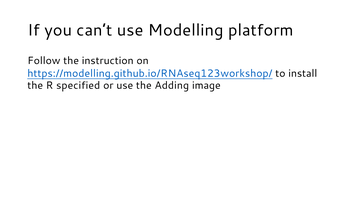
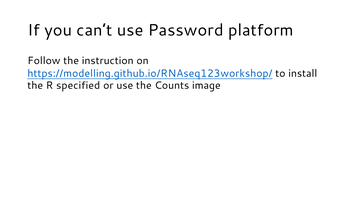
Modelling: Modelling -> Password
Adding: Adding -> Counts
